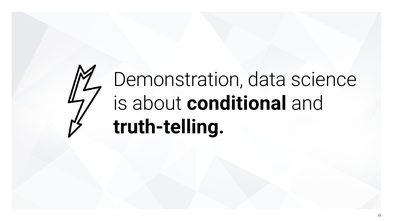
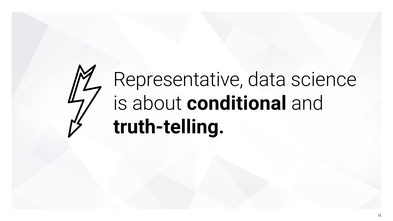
Demonstration: Demonstration -> Representative
